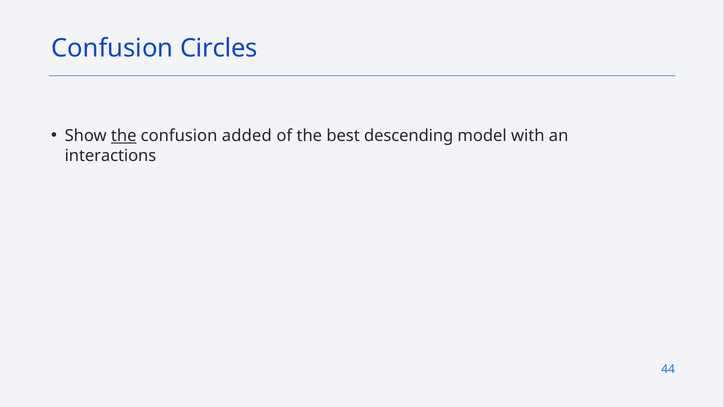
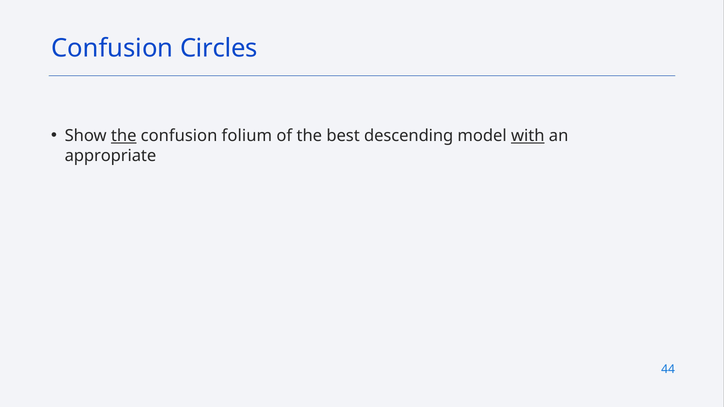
added: added -> folium
with underline: none -> present
interactions: interactions -> appropriate
